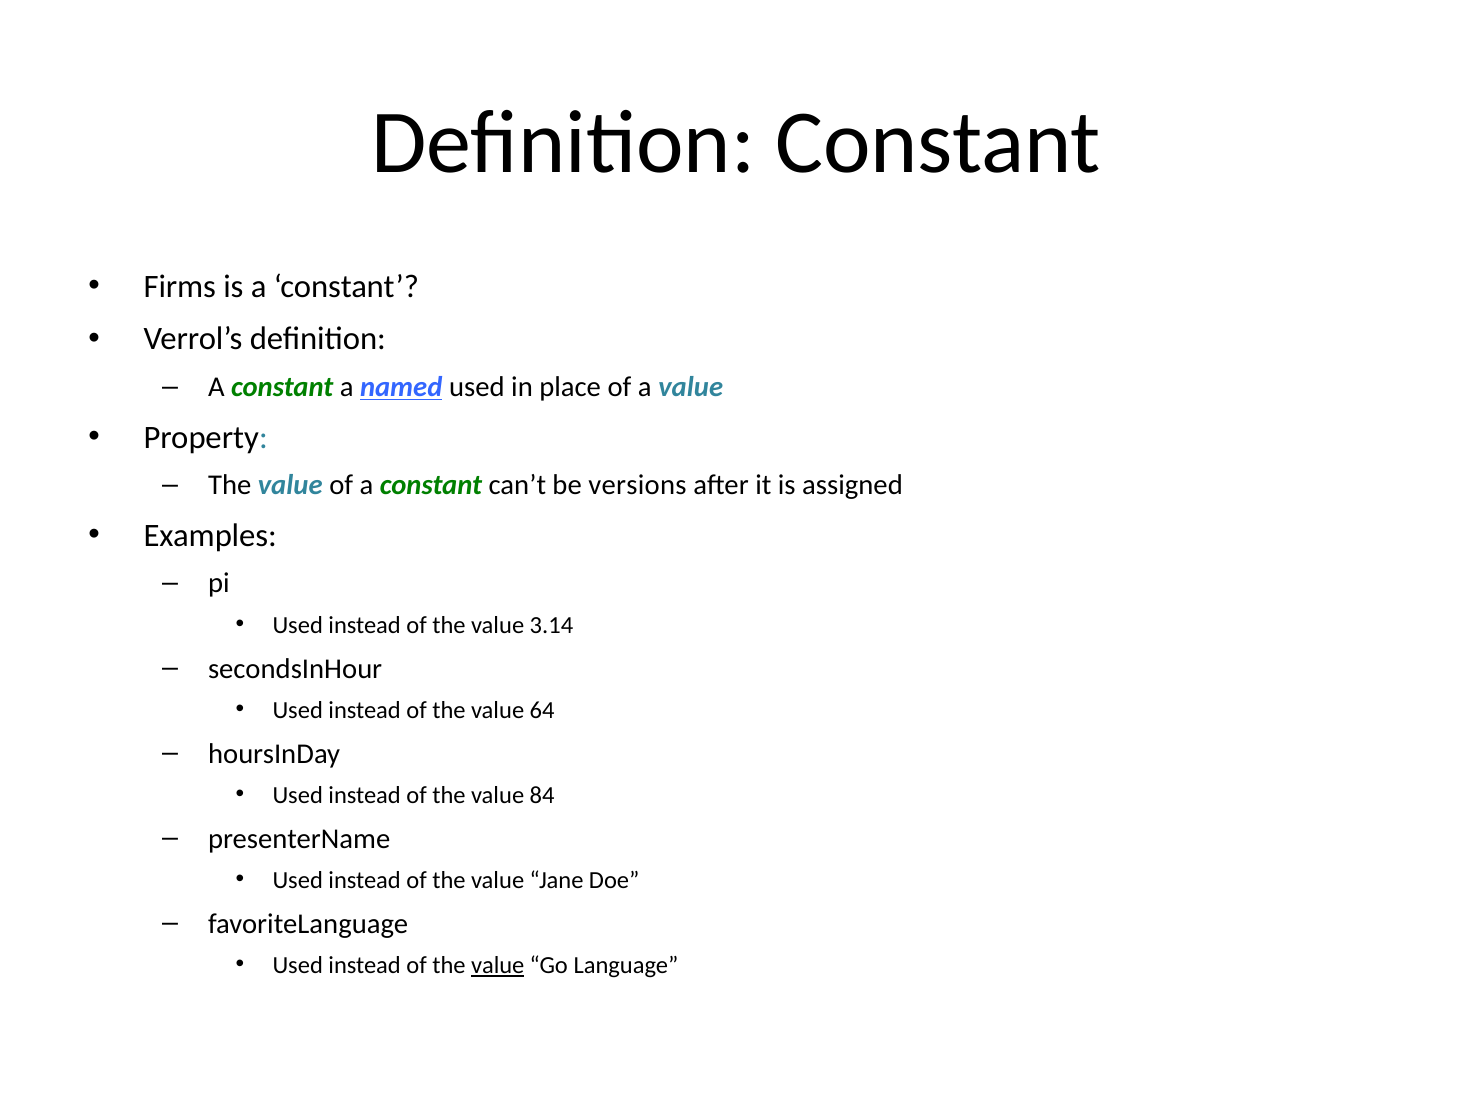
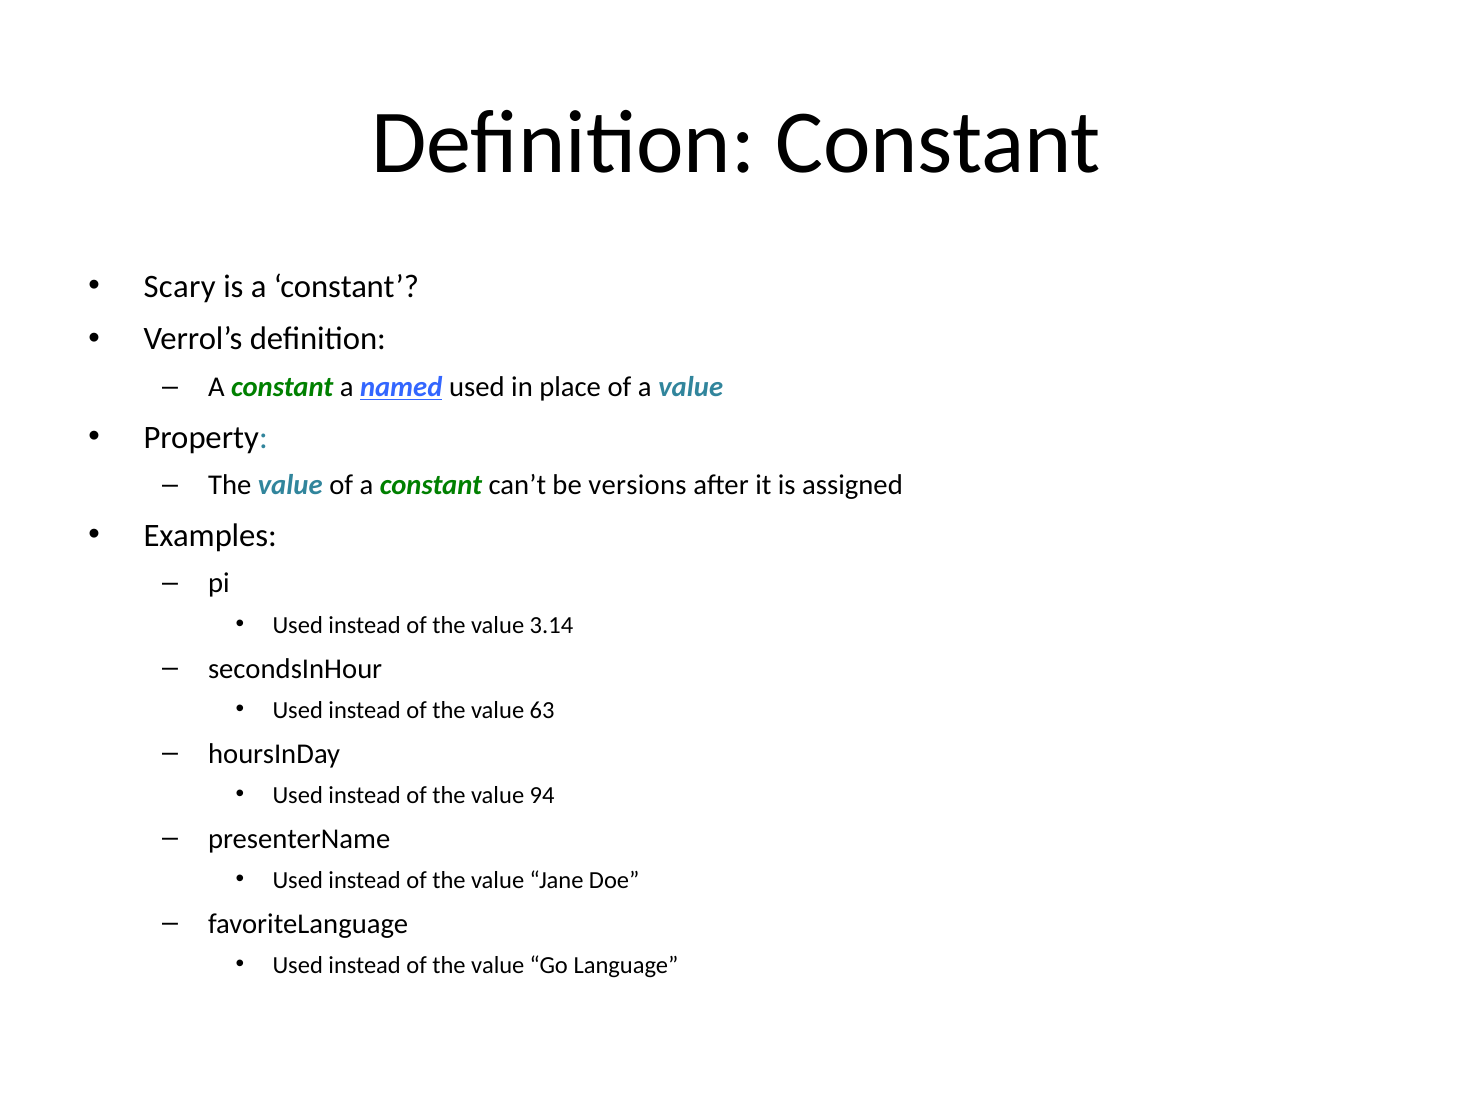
Firms: Firms -> Scary
64: 64 -> 63
84: 84 -> 94
value at (498, 966) underline: present -> none
